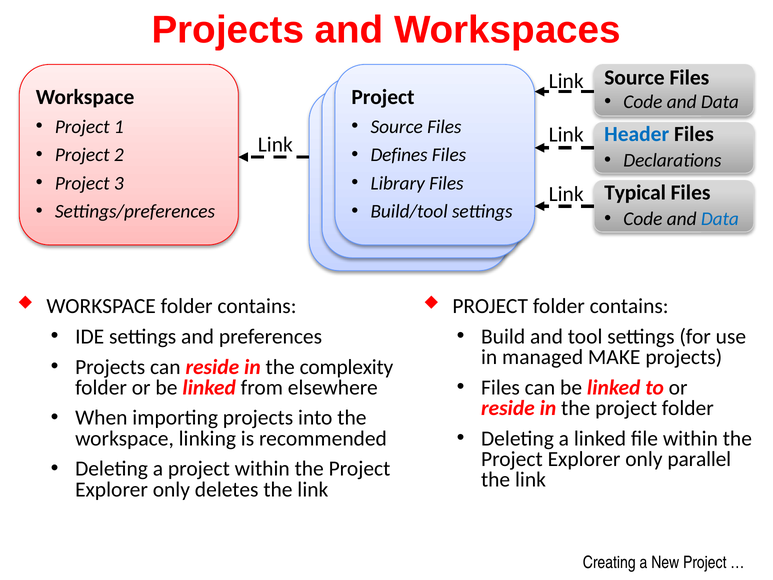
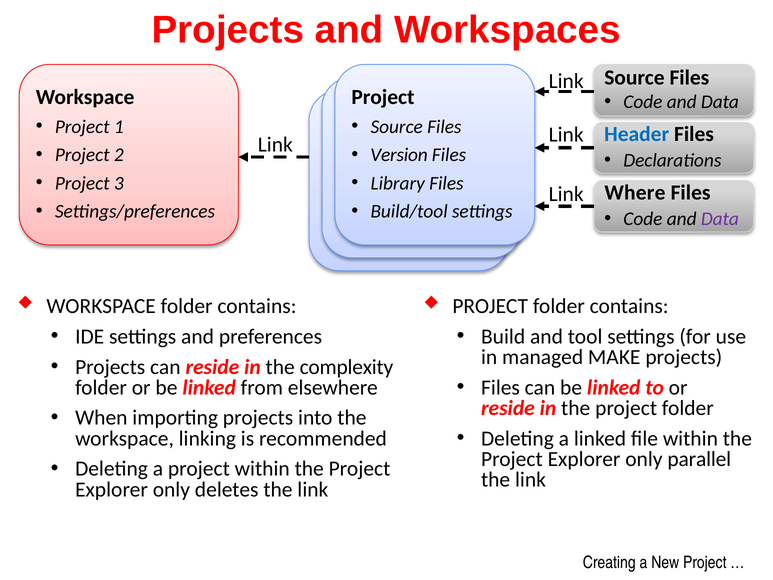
Defines: Defines -> Version
Typical: Typical -> Where
Data at (720, 219) colour: blue -> purple
